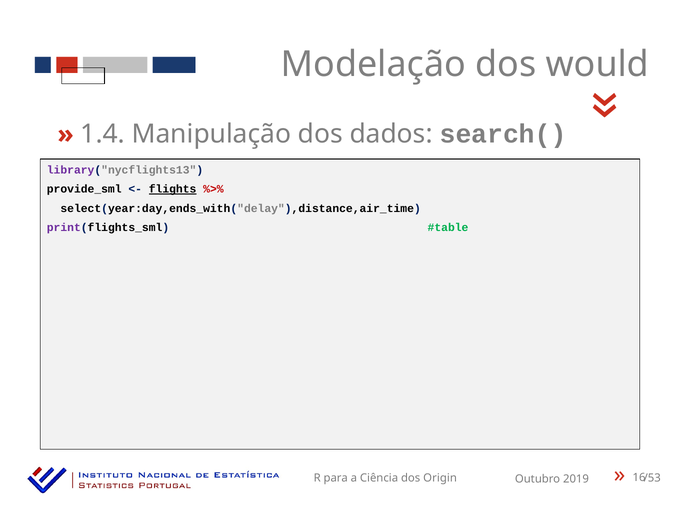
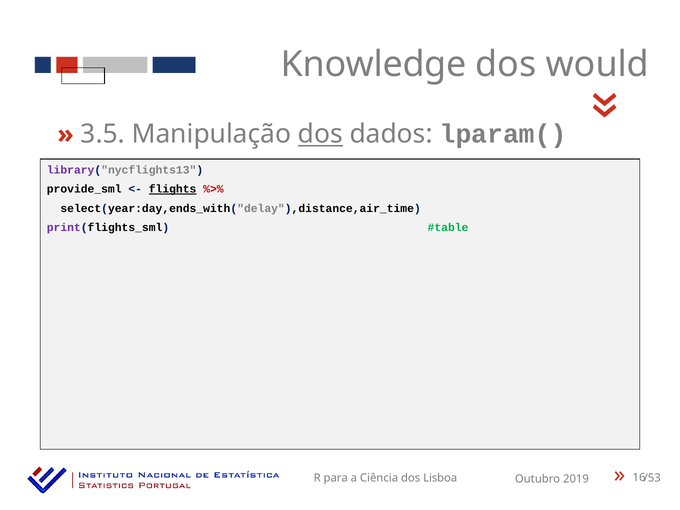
Modelação: Modelação -> Knowledge
1.4: 1.4 -> 3.5
dos at (320, 134) underline: none -> present
search(: search( -> lparam(
Origin: Origin -> Lisboa
